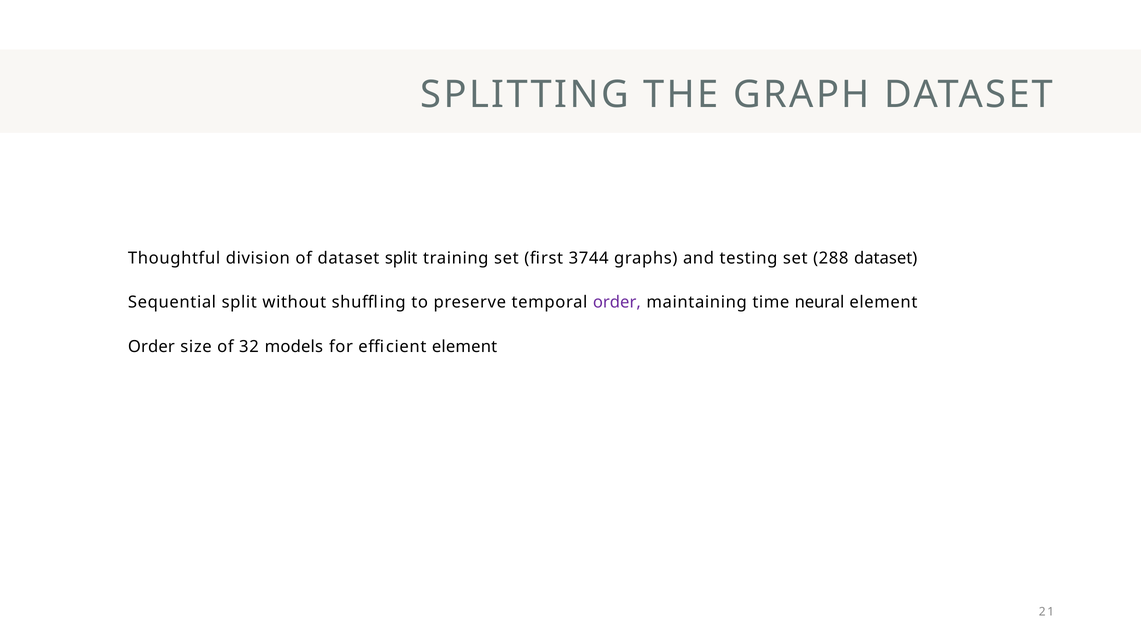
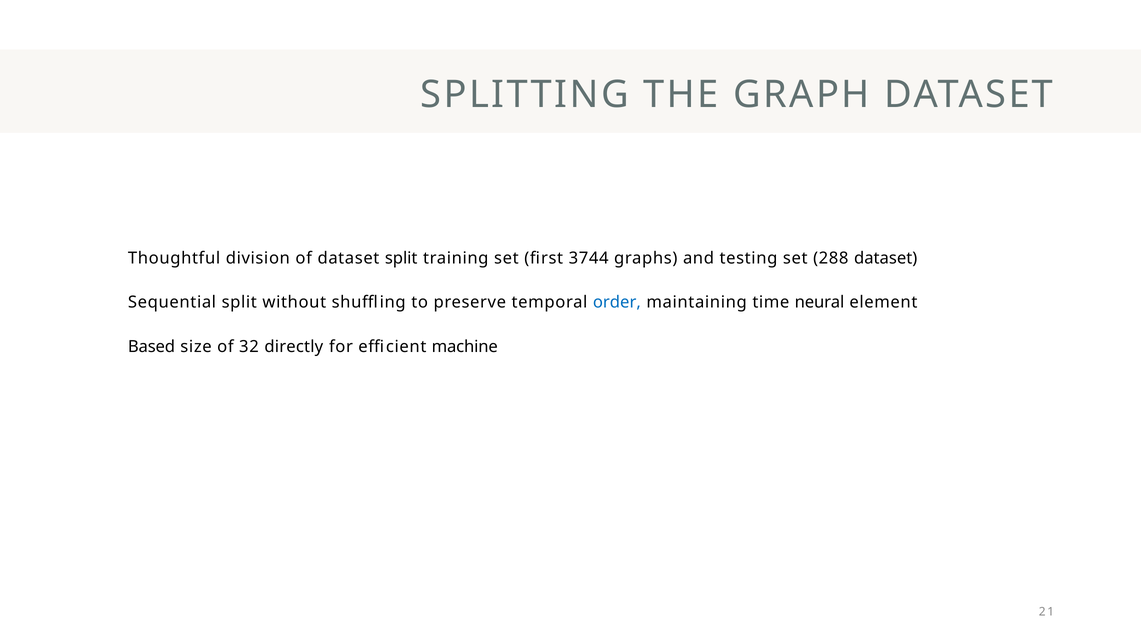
order at (617, 302) colour: purple -> blue
Order at (151, 346): Order -> Based
models: models -> directly
efficient element: element -> machine
